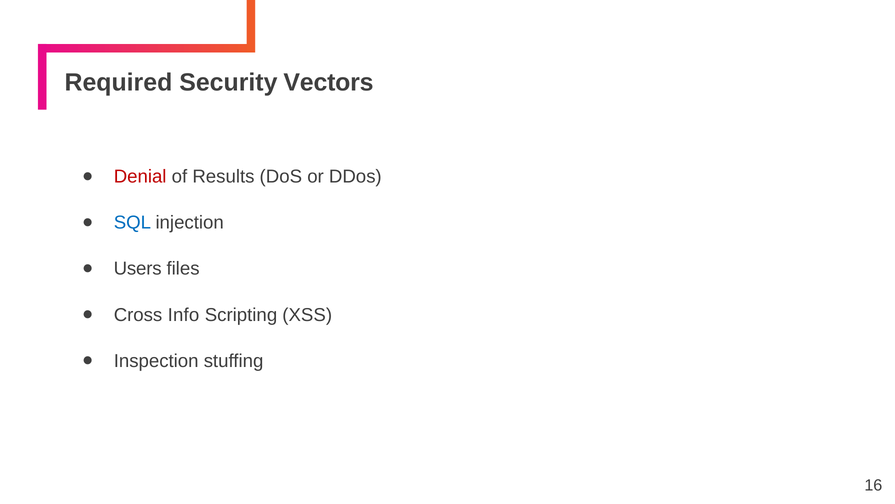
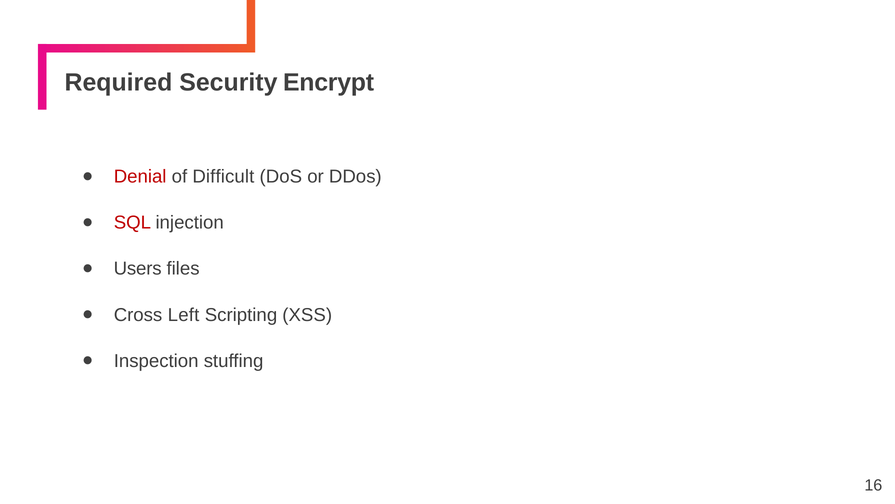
Vectors: Vectors -> Encrypt
Results: Results -> Difficult
SQL colour: blue -> red
Info: Info -> Left
